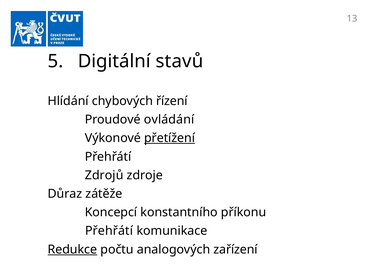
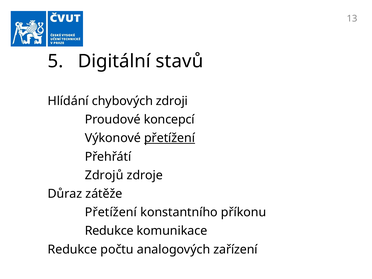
řízení: řízení -> zdroji
ovládání: ovládání -> koncepcí
Koncepcí at (111, 212): Koncepcí -> Přetížení
Přehřátí at (109, 231): Přehřátí -> Redukce
Redukce at (72, 249) underline: present -> none
